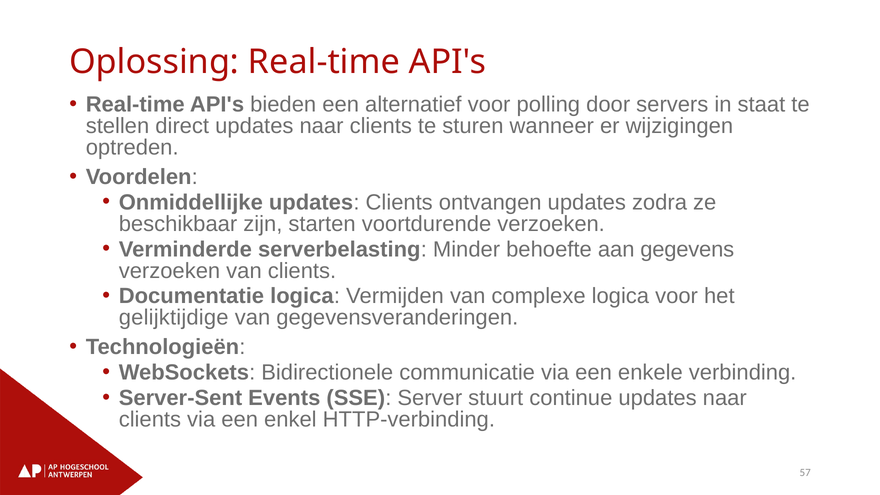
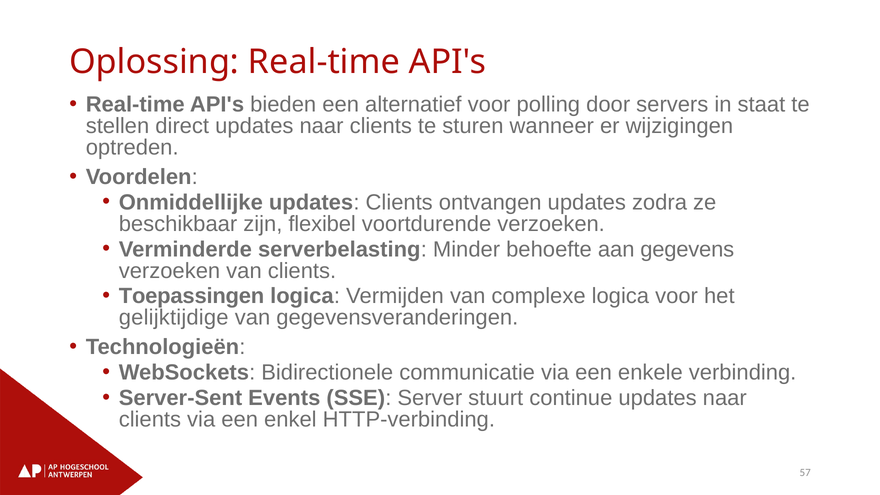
starten: starten -> flexibel
Documentatie: Documentatie -> Toepassingen
